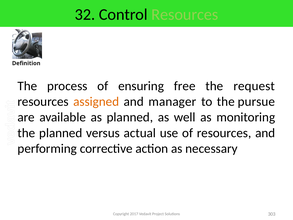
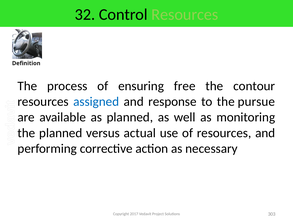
request: request -> contour
assigned colour: orange -> blue
manager: manager -> response
